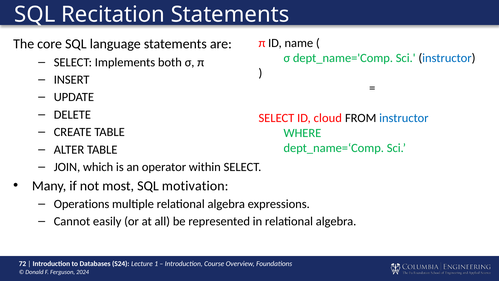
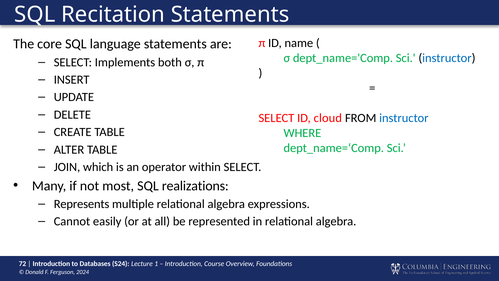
motivation: motivation -> realizations
Operations: Operations -> Represents
